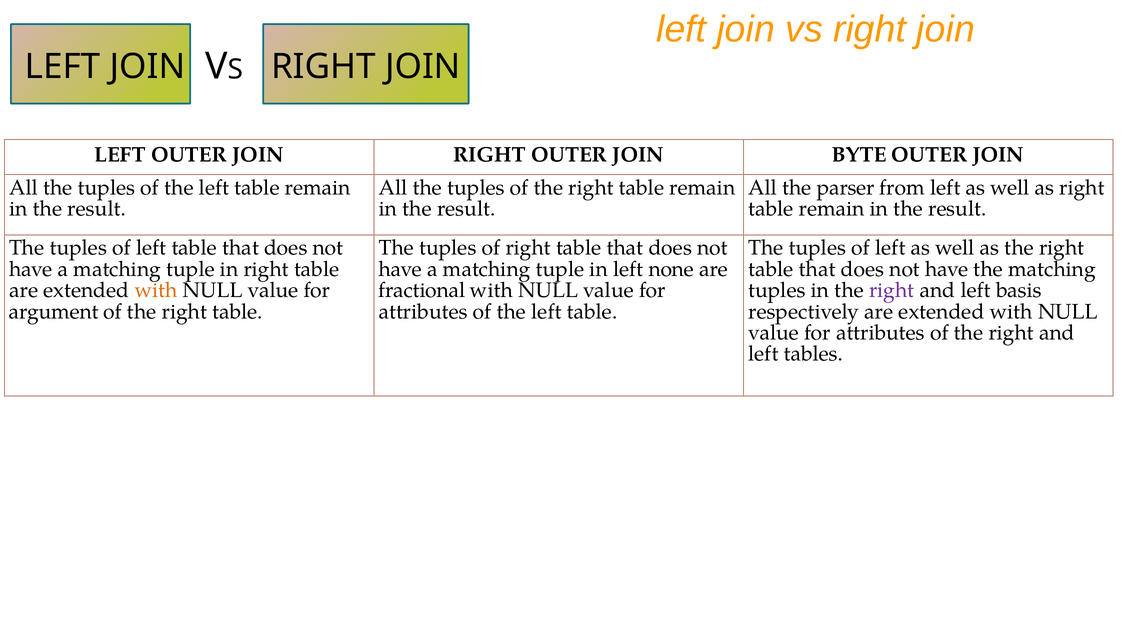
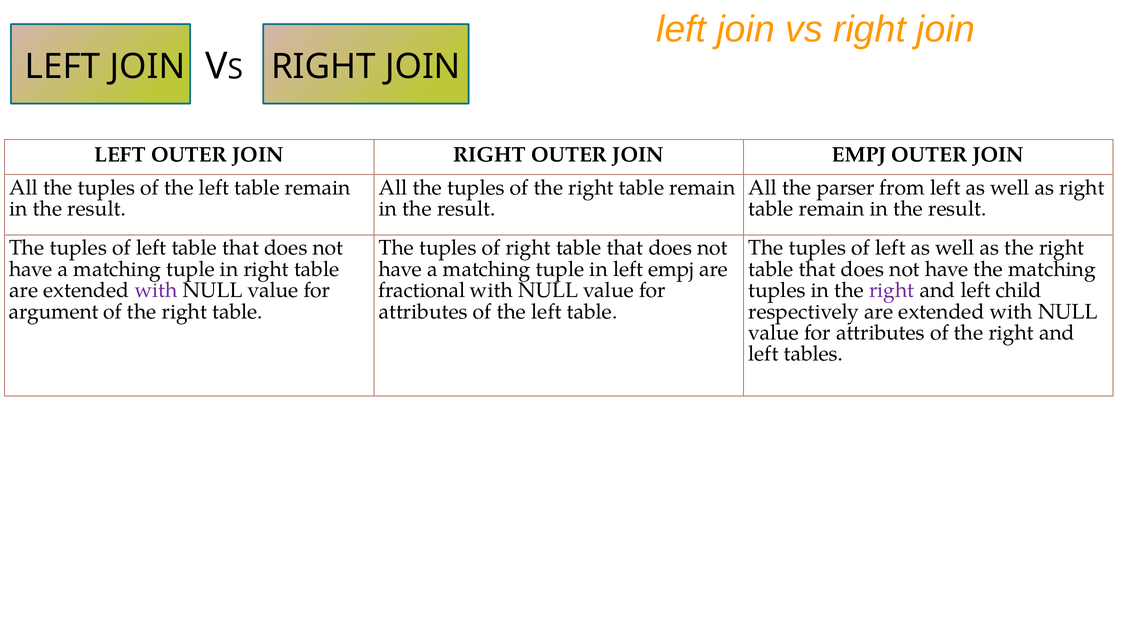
JOIN BYTE: BYTE -> EMPJ
left none: none -> empj
with at (156, 290) colour: orange -> purple
basis: basis -> child
